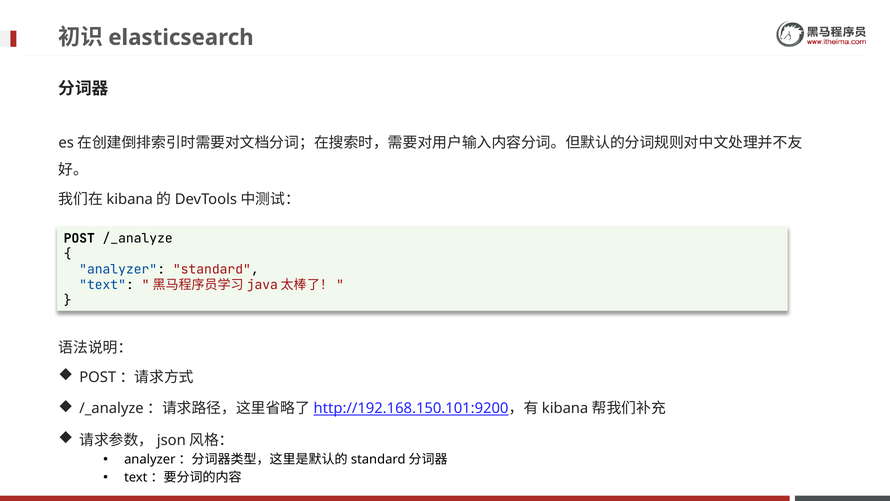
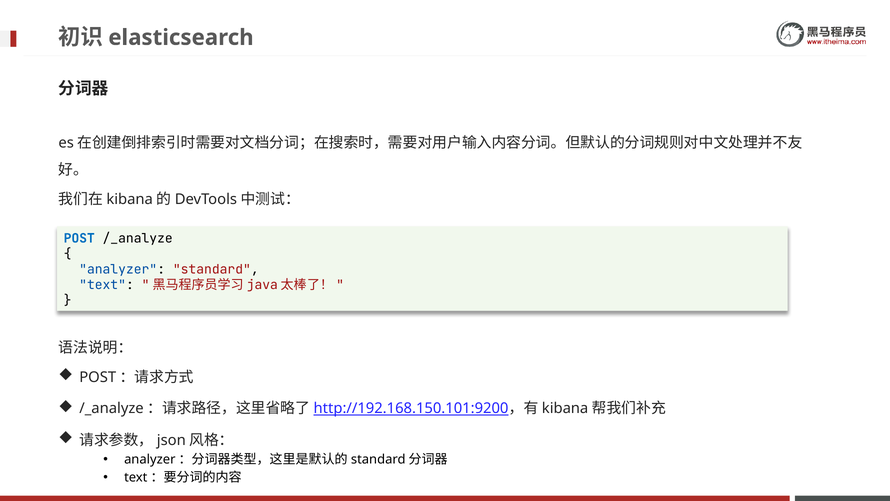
POST colour: black -> blue
